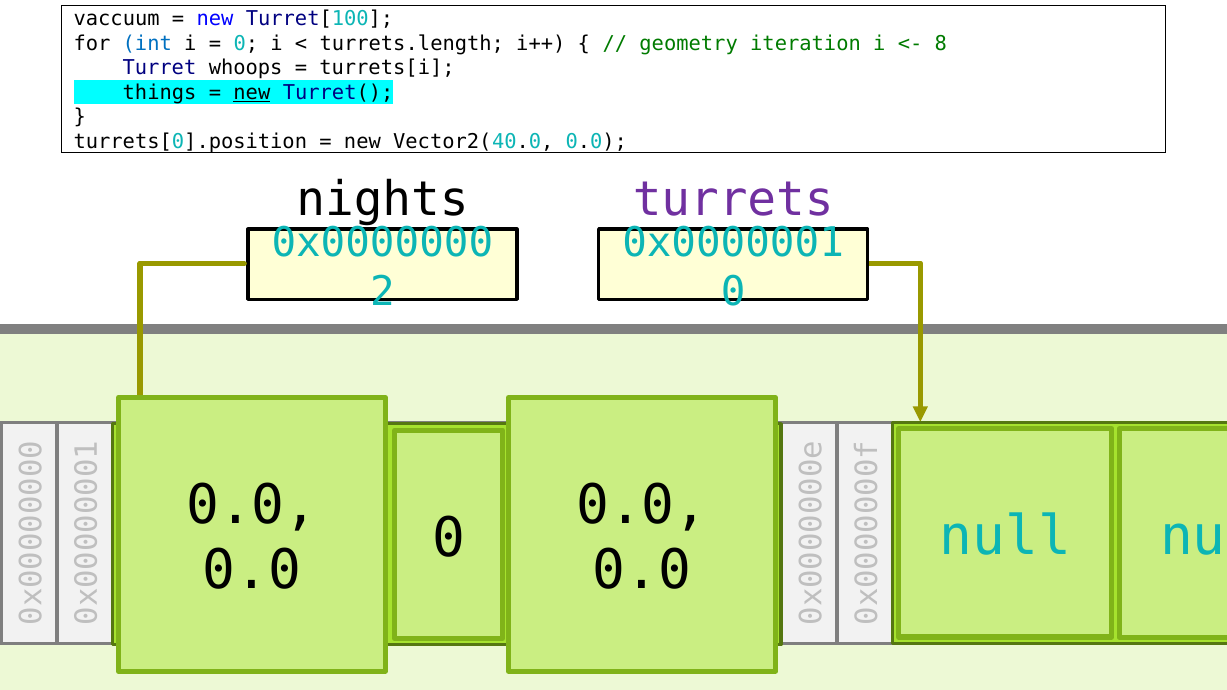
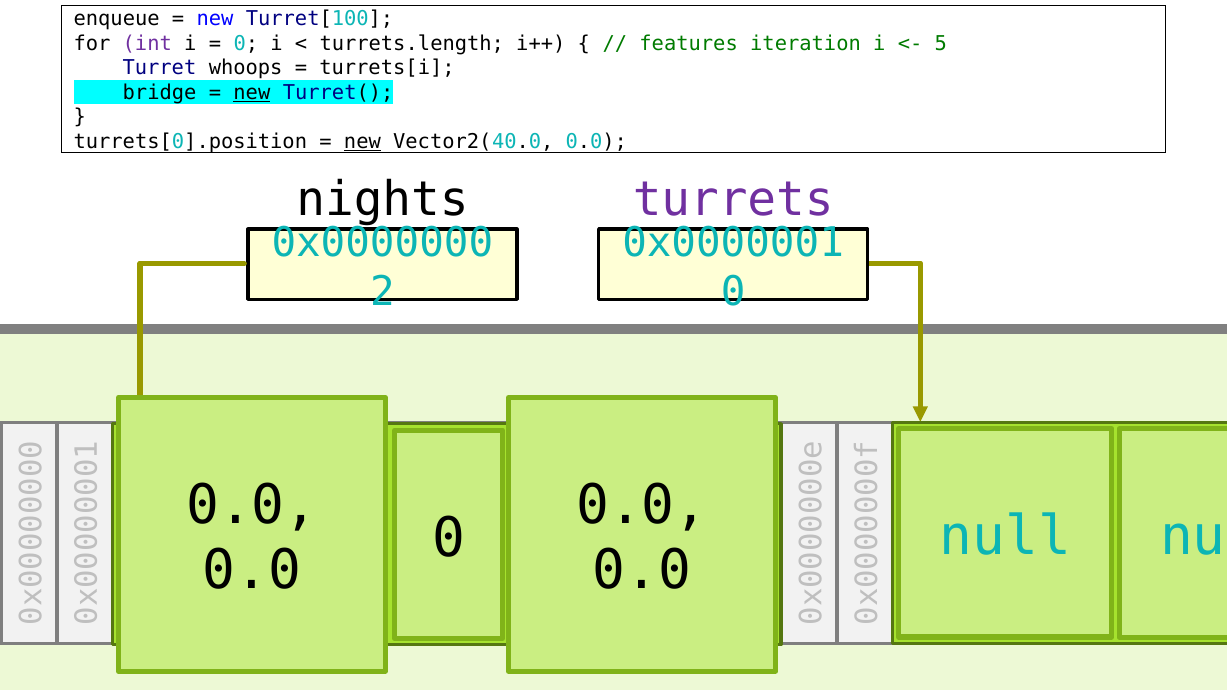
vaccuum: vaccuum -> enqueue
int colour: blue -> purple
geometry: geometry -> features
8 at (941, 44): 8 -> 5
things: things -> bridge
new at (362, 142) underline: none -> present
